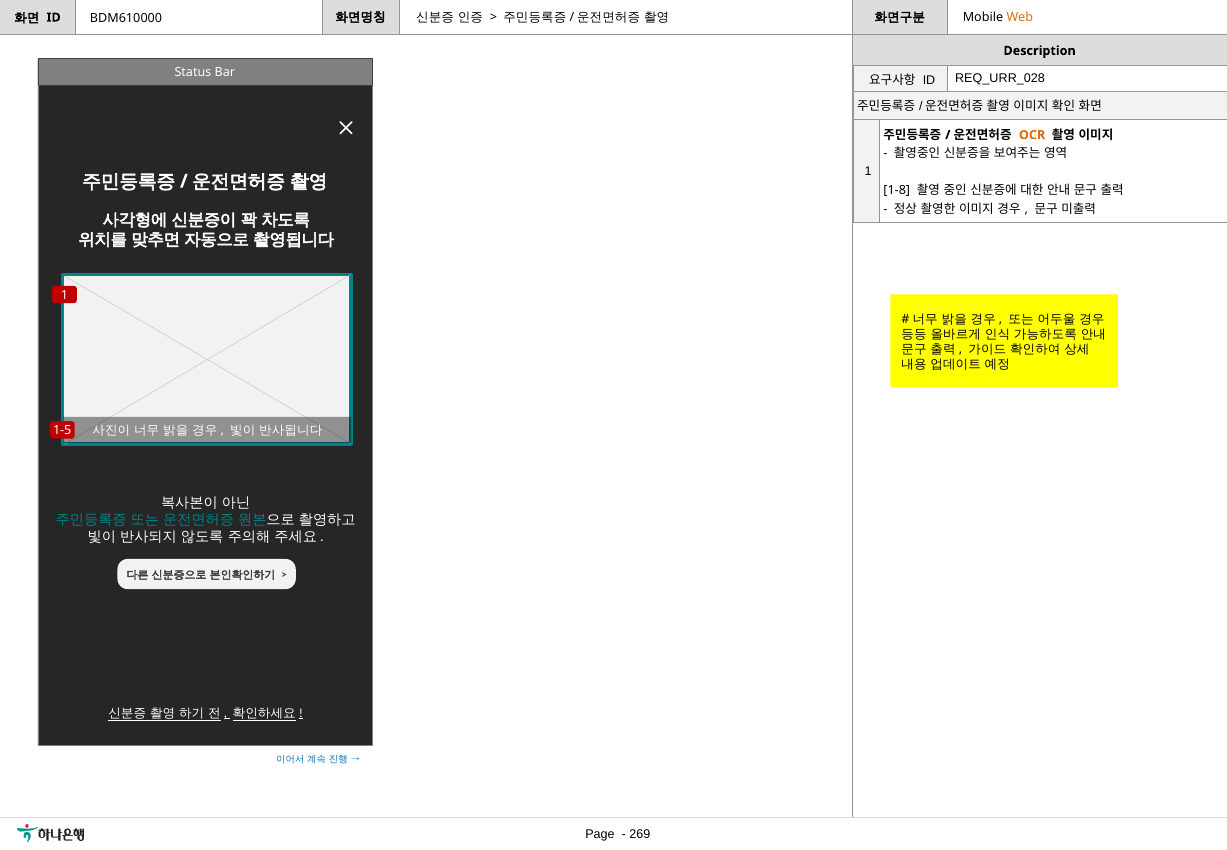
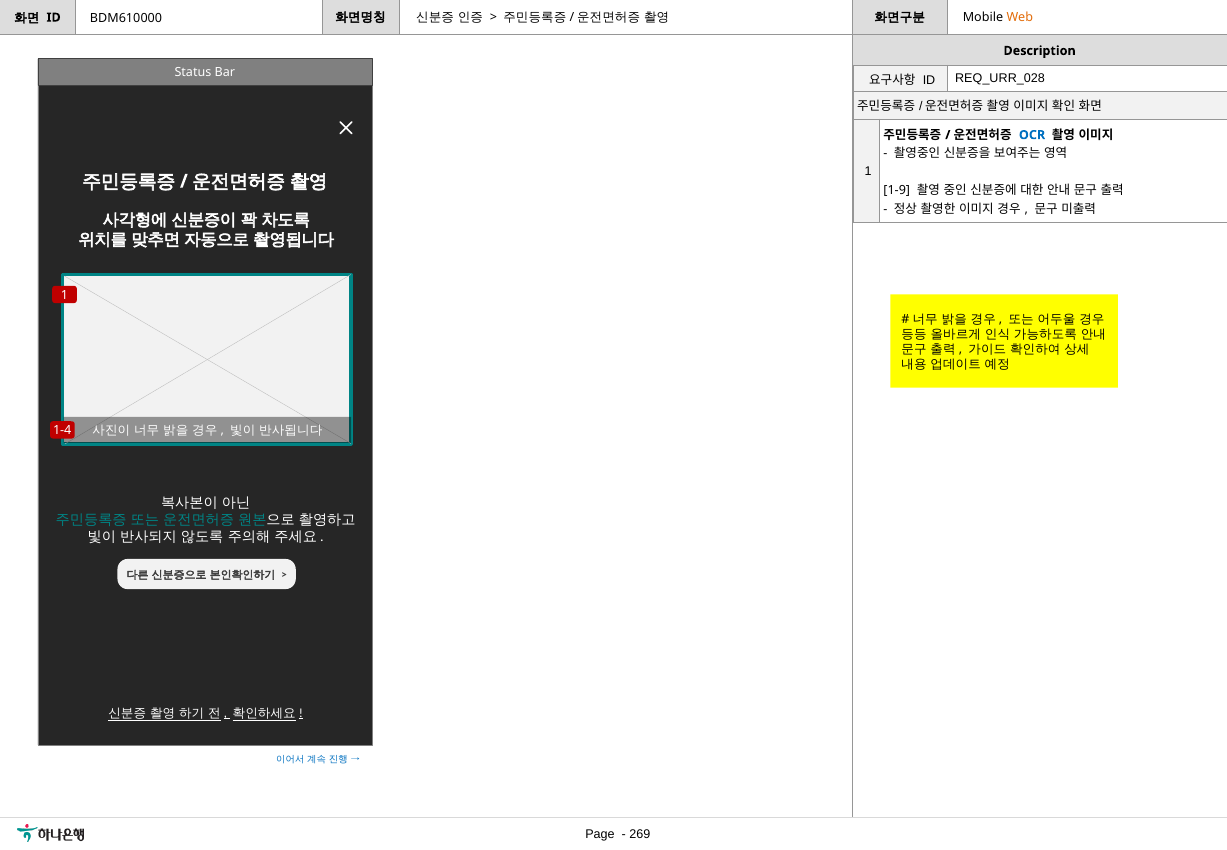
OCR colour: orange -> blue
1-8: 1-8 -> 1-9
1-5: 1-5 -> 1-4
